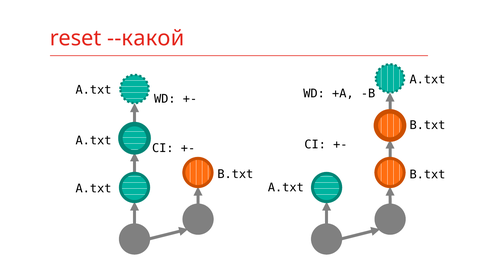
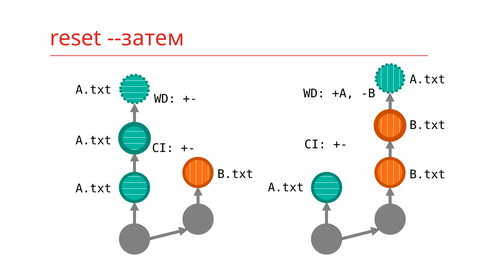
--какой: --какой -> --затем
